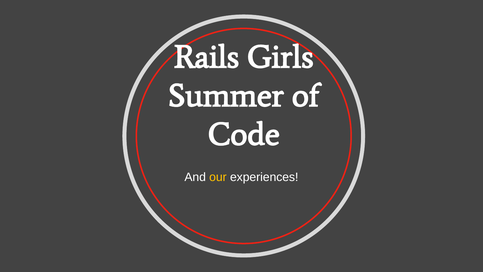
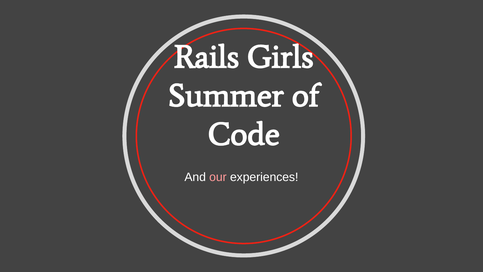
our colour: yellow -> pink
